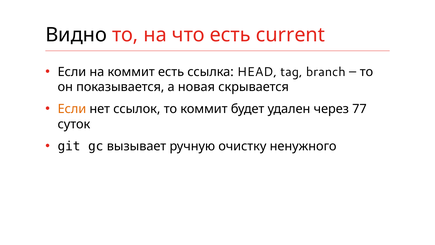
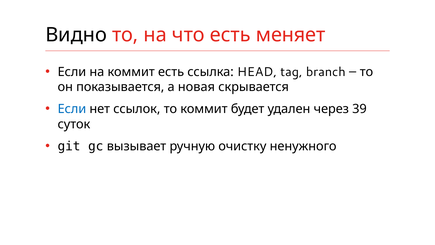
current: current -> меняет
Если at (72, 109) colour: orange -> blue
77: 77 -> 39
